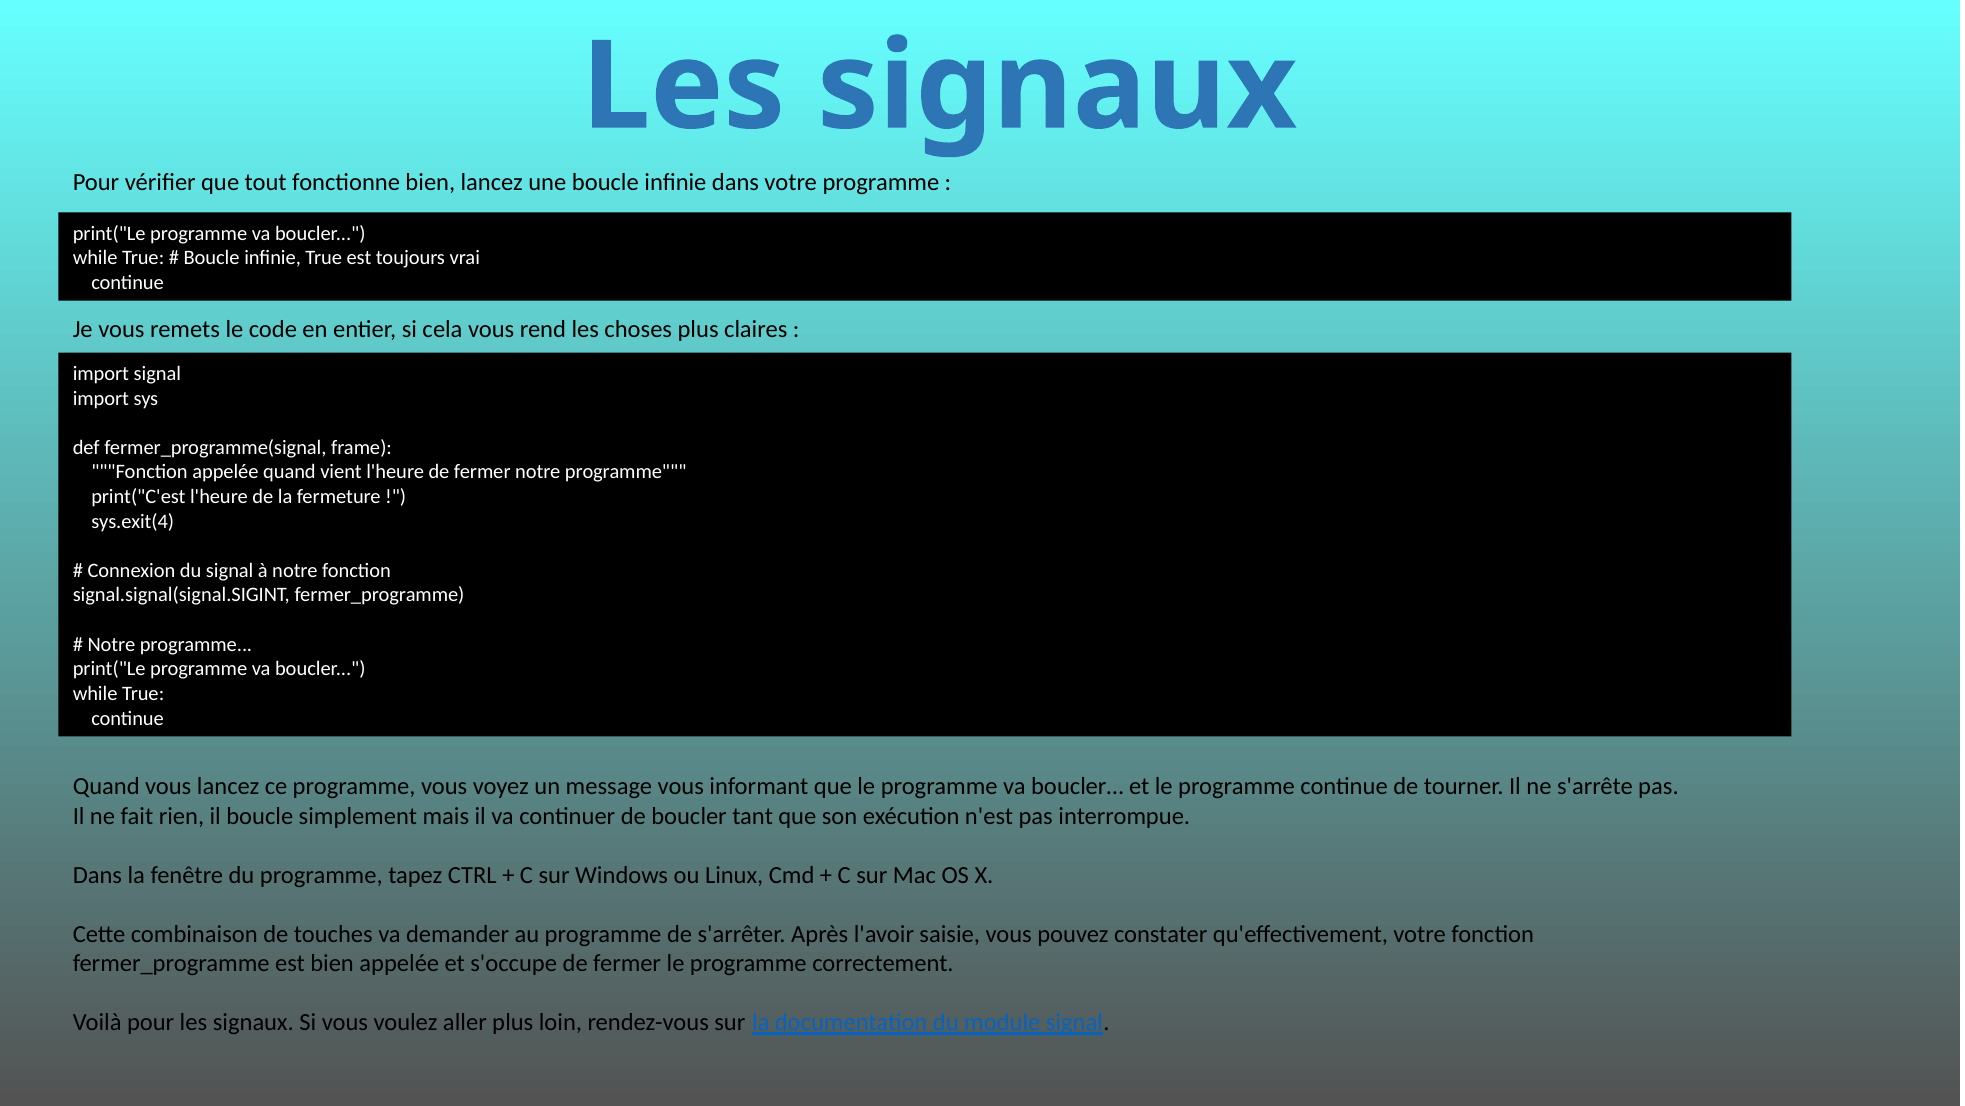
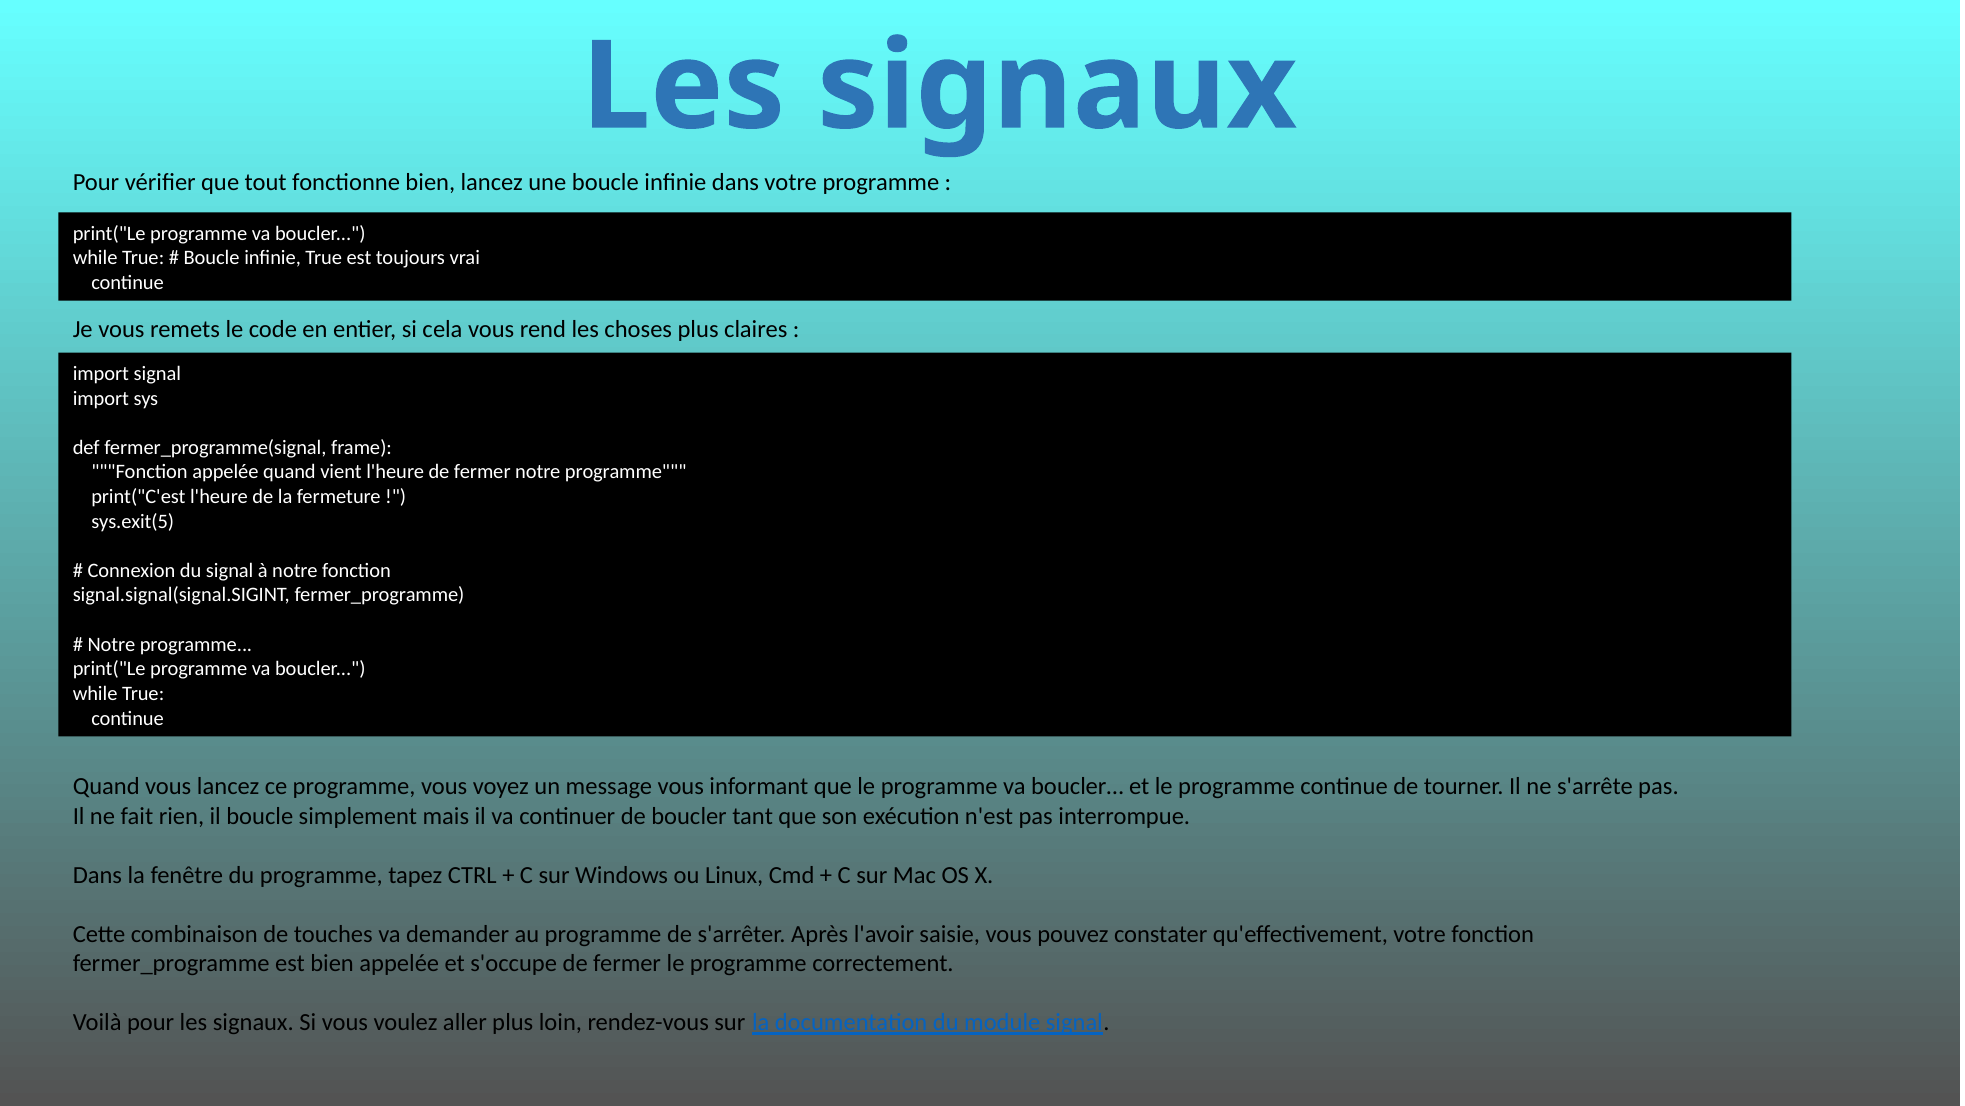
sys.exit(4: sys.exit(4 -> sys.exit(5
